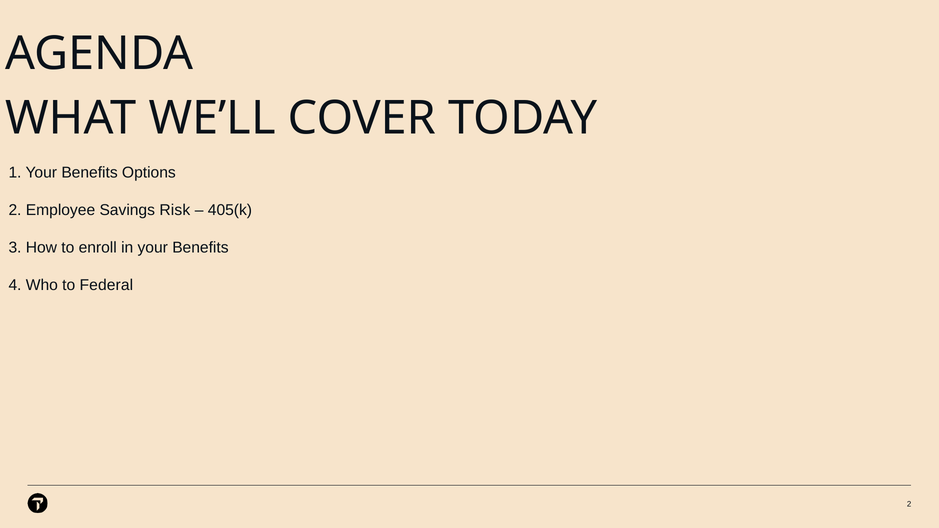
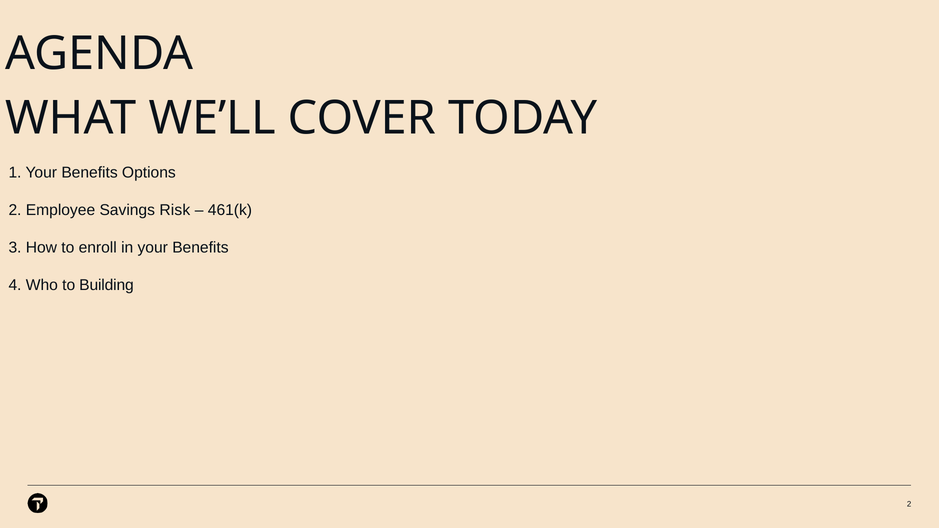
405(k: 405(k -> 461(k
Federal: Federal -> Building
